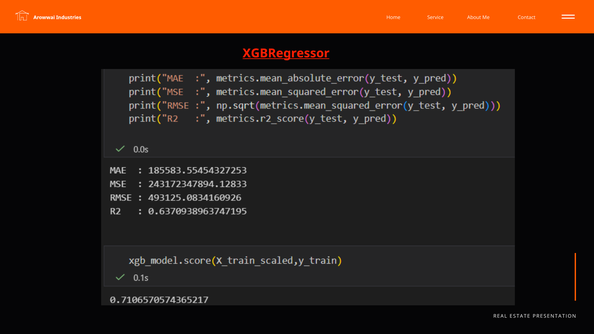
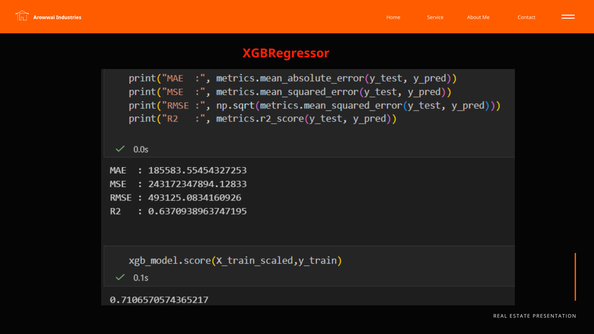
XGBRegressor underline: present -> none
